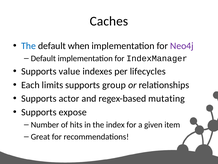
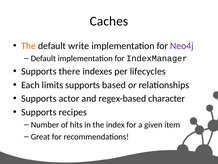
The at (29, 46) colour: blue -> orange
when: when -> write
value: value -> there
group: group -> based
mutating: mutating -> character
expose: expose -> recipes
